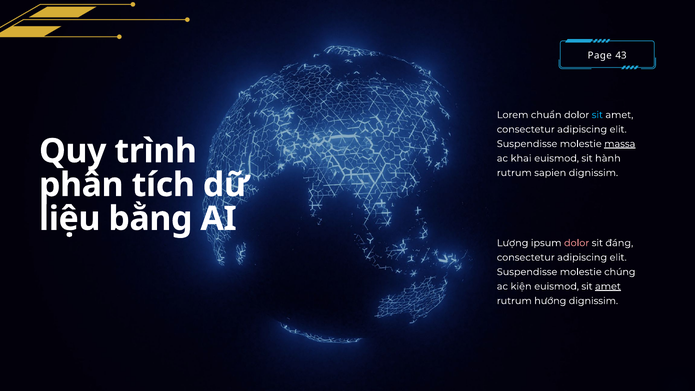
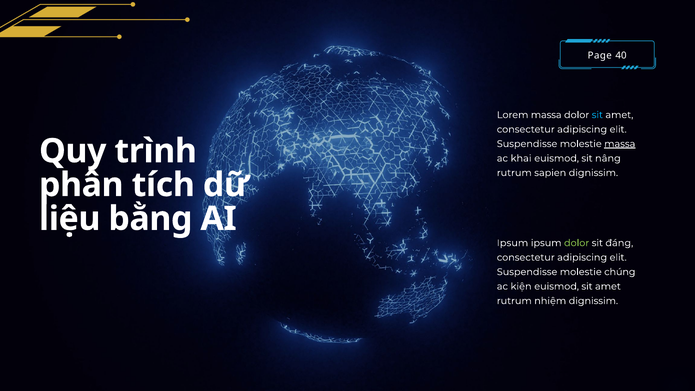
43: 43 -> 40
Lorem chuẩn: chuẩn -> massa
hành: hành -> nâng
Lượng at (513, 243): Lượng -> Ipsum
dolor at (577, 243) colour: pink -> light green
amet at (608, 286) underline: present -> none
hướng: hướng -> nhiệm
